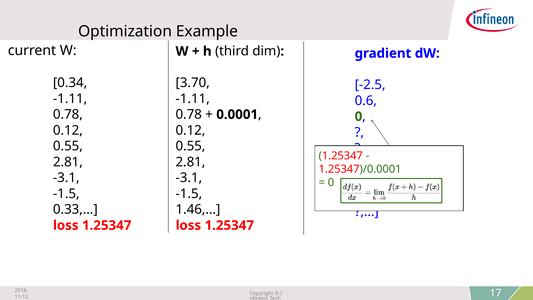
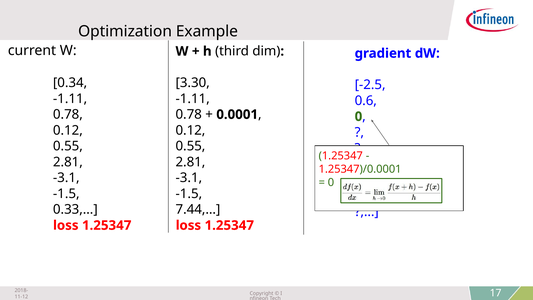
3.70: 3.70 -> 3.30
1.46,…: 1.46,… -> 7.44,…
